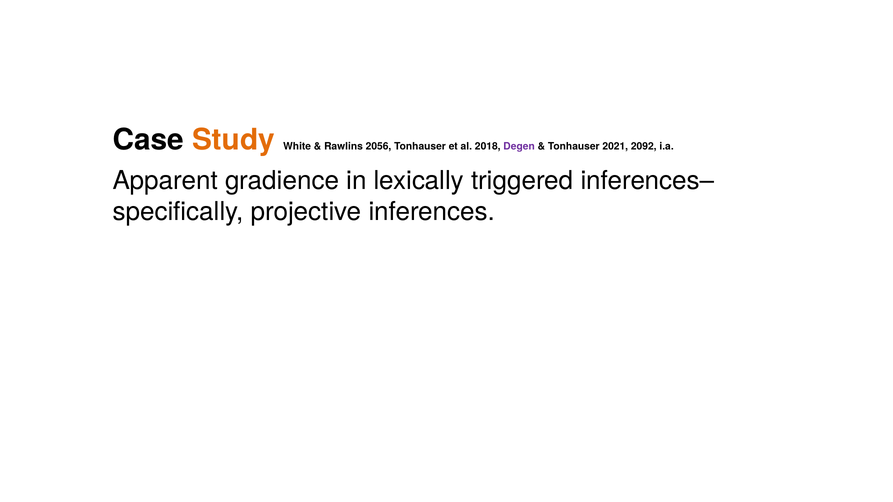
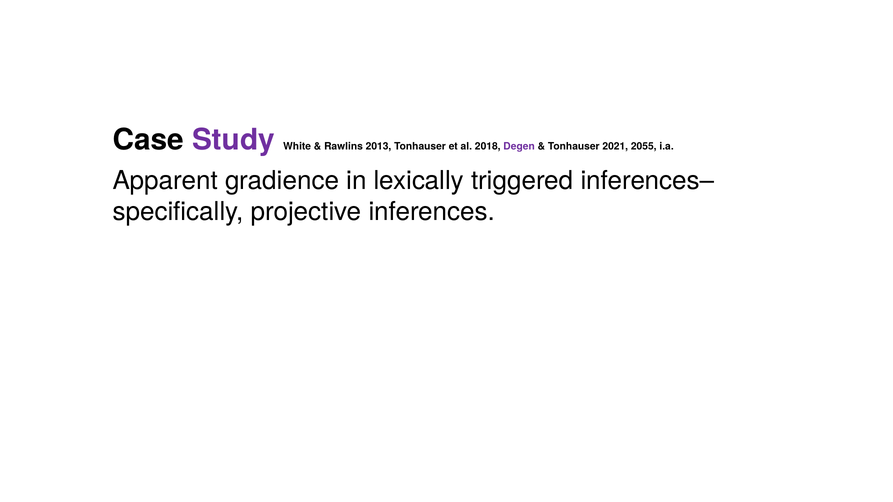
Study colour: orange -> purple
2056: 2056 -> 2013
2092: 2092 -> 2055
